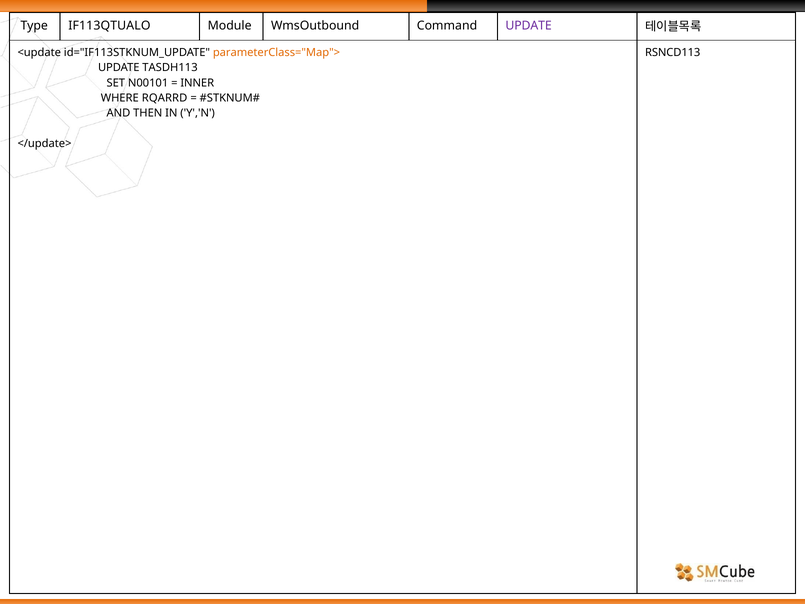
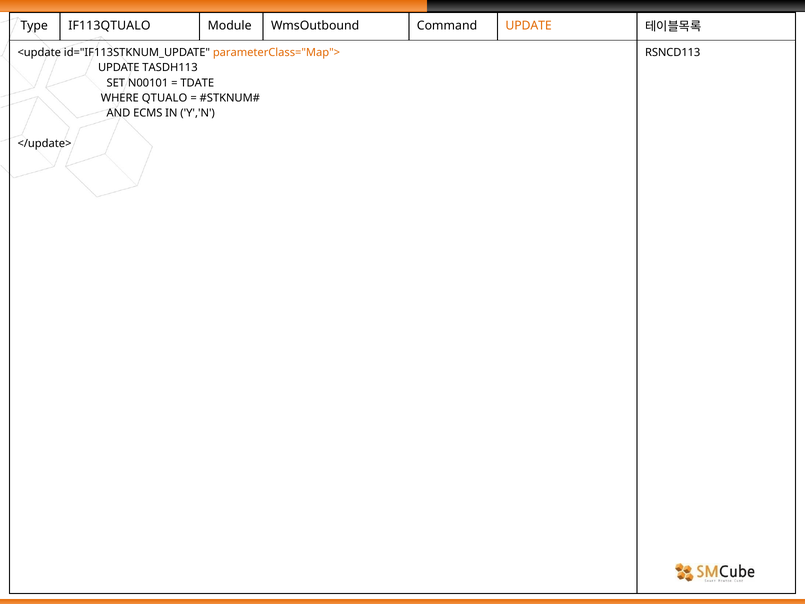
UPDATE at (529, 26) colour: purple -> orange
INNER: INNER -> TDATE
RQARRD: RQARRD -> QTUALO
THEN: THEN -> ECMS
